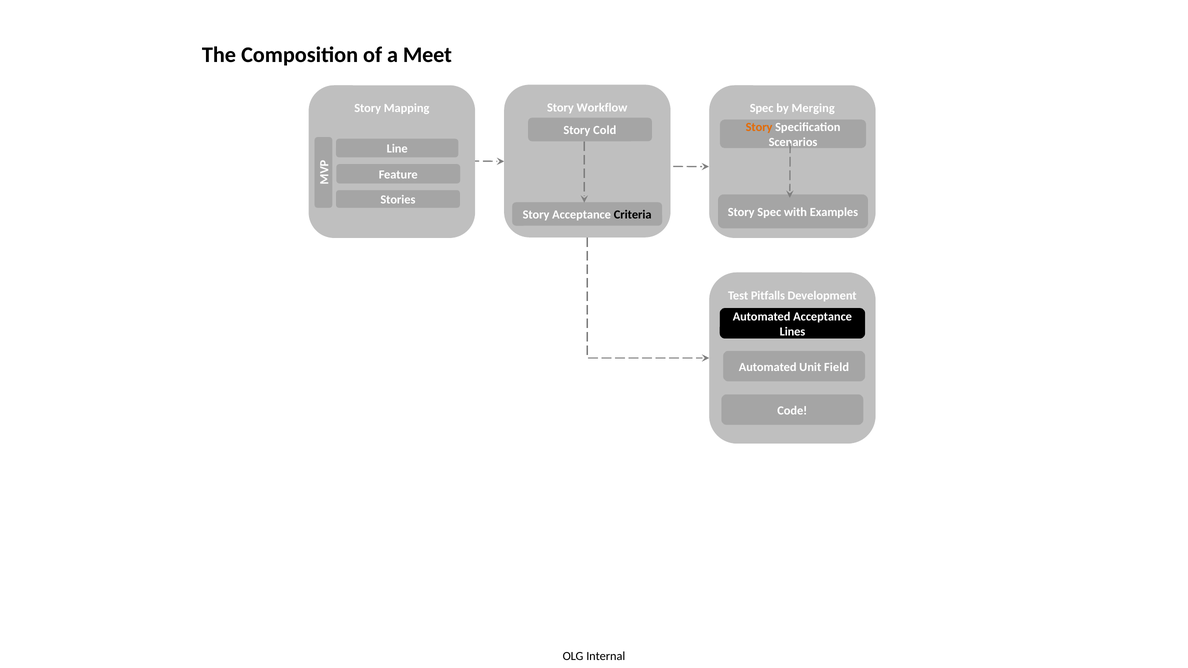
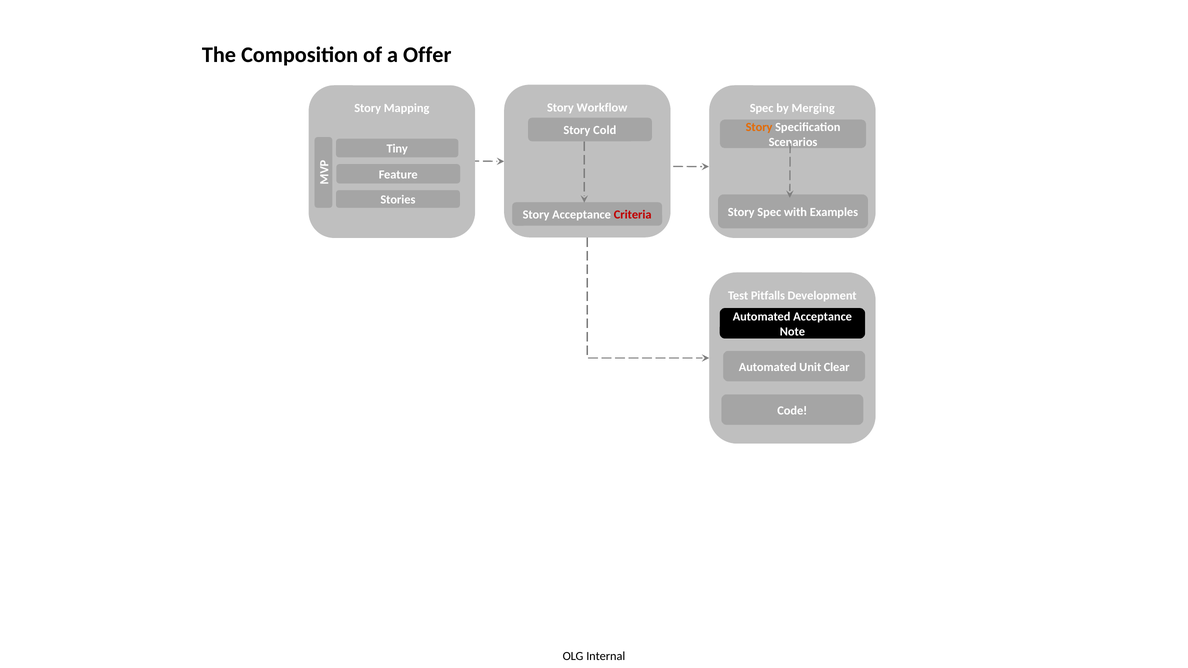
Meet: Meet -> Offer
Line: Line -> Tiny
Criteria colour: black -> red
Lines: Lines -> Note
Field: Field -> Clear
